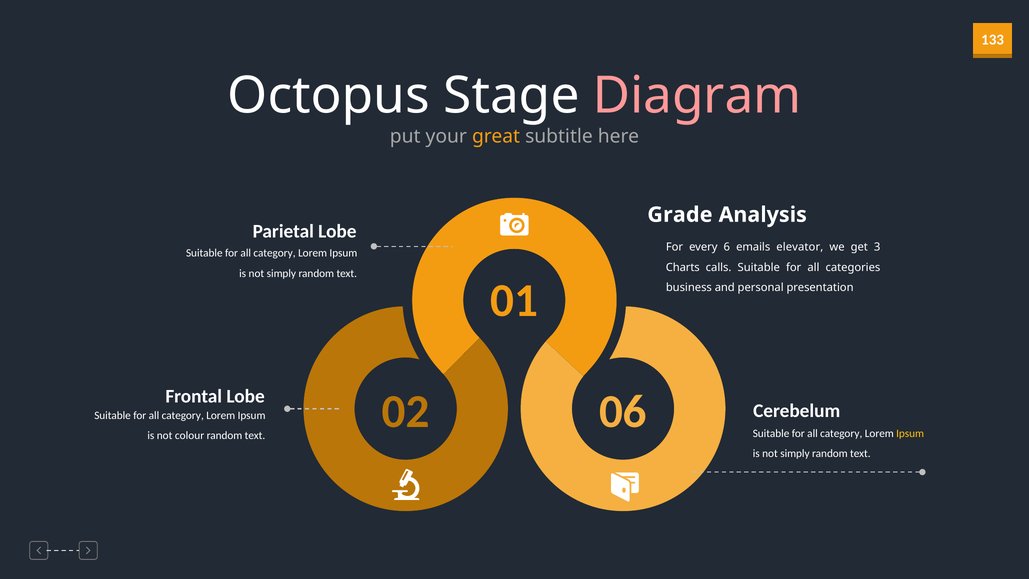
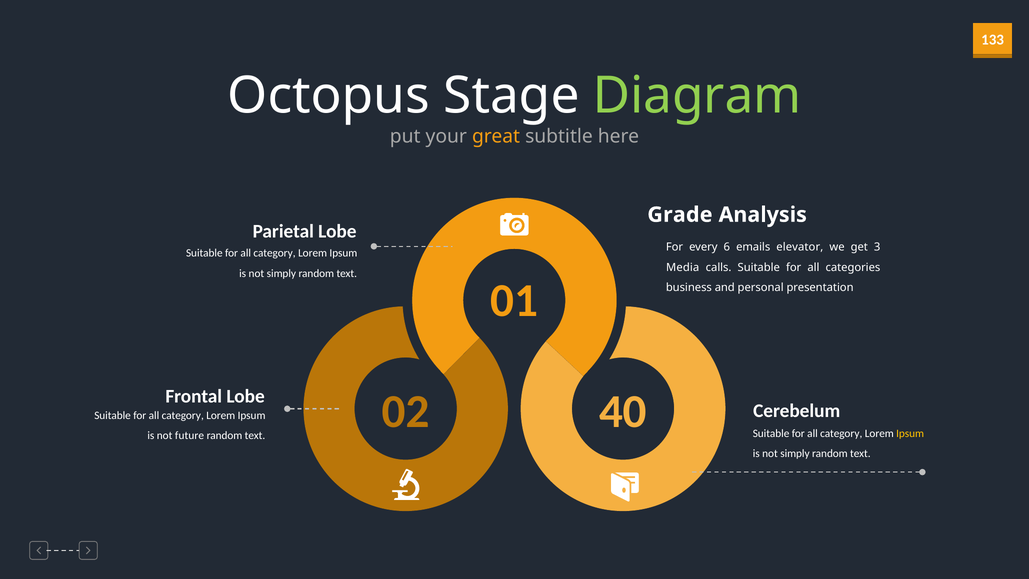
Diagram colour: pink -> light green
Charts: Charts -> Media
06: 06 -> 40
colour: colour -> future
